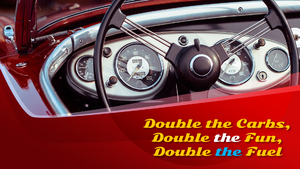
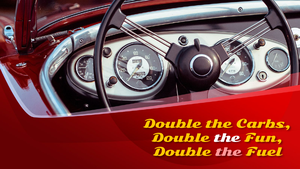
the at (228, 152) colour: light blue -> pink
